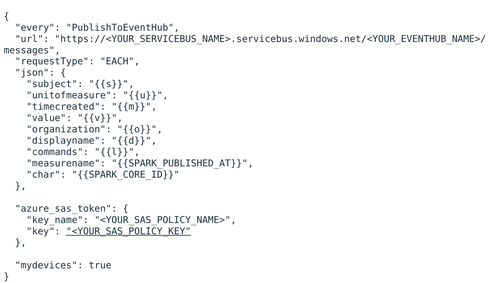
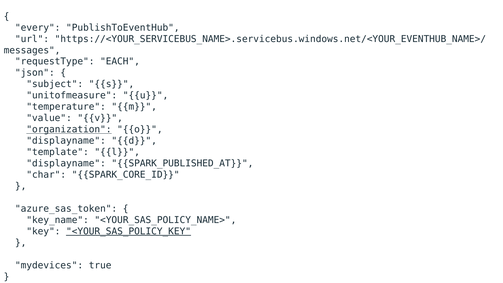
timecreated: timecreated -> temperature
organization underline: none -> present
commands: commands -> template
measurename at (66, 163): measurename -> displayname
